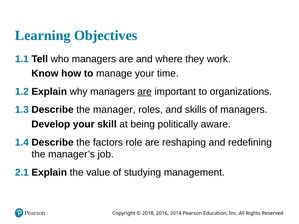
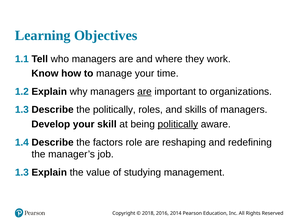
the manager: manager -> politically
politically at (178, 124) underline: none -> present
2.1 at (22, 173): 2.1 -> 1.3
